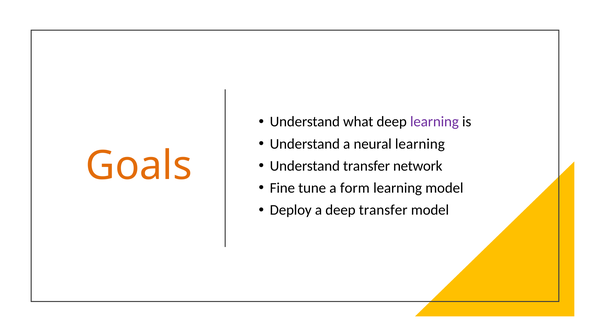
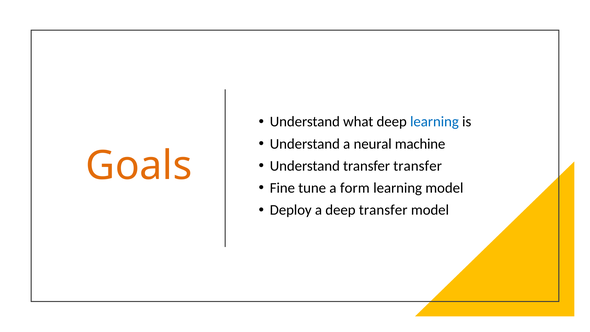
learning at (434, 122) colour: purple -> blue
neural learning: learning -> machine
transfer network: network -> transfer
